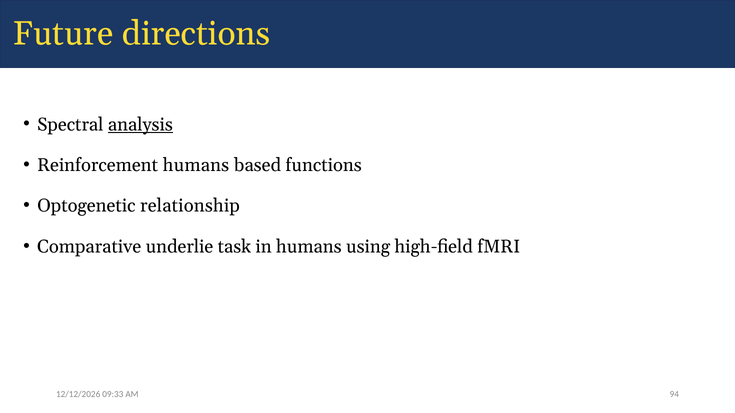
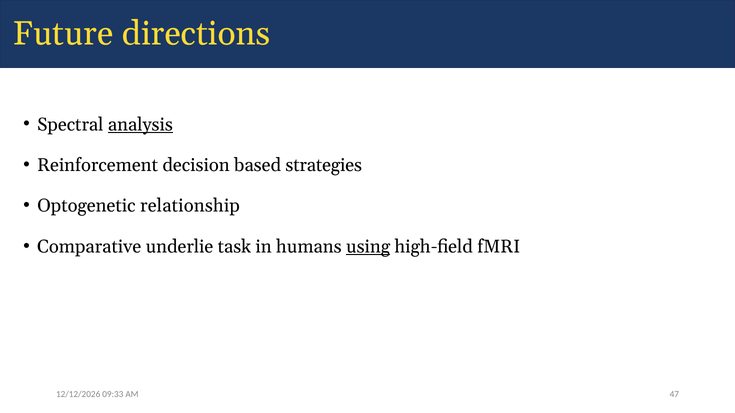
Reinforcement humans: humans -> decision
functions: functions -> strategies
using underline: none -> present
94: 94 -> 47
